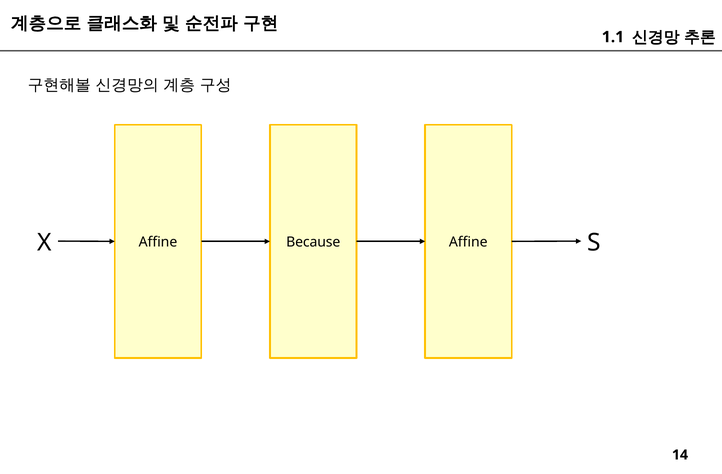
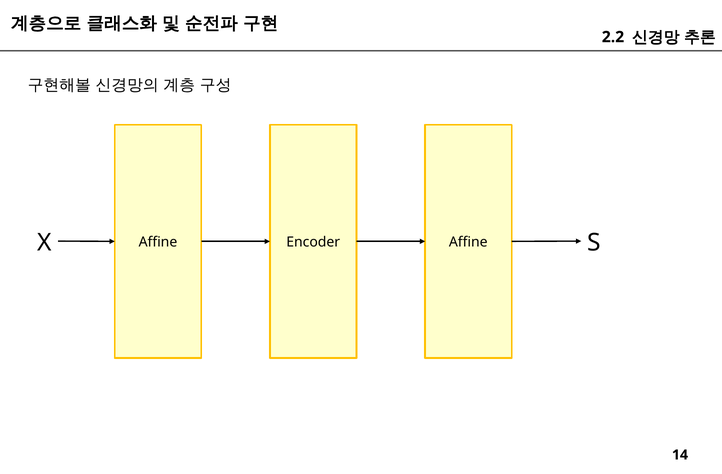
1.1: 1.1 -> 2.2
Because: Because -> Encoder
